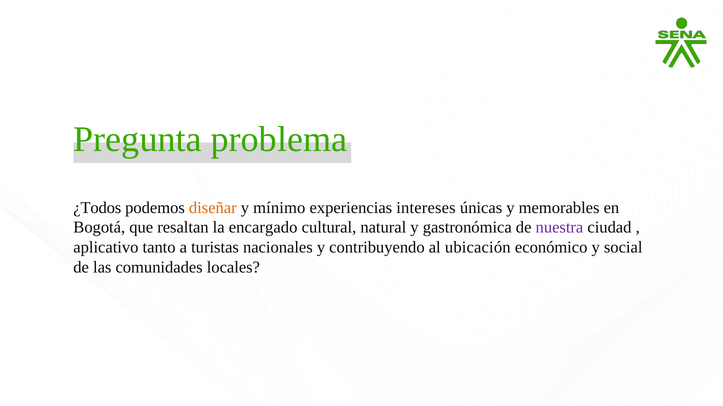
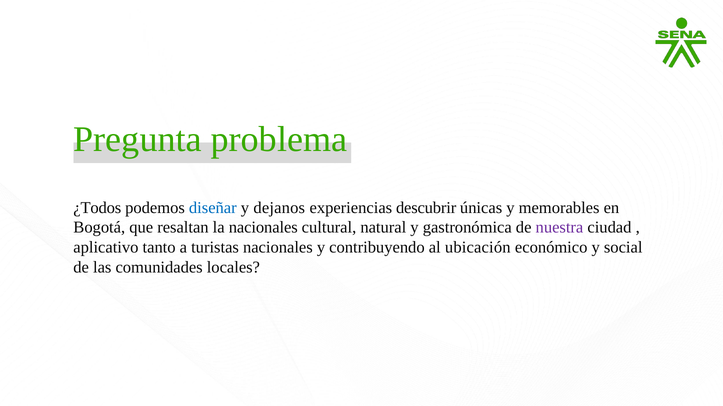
diseñar colour: orange -> blue
mínimo: mínimo -> dejanos
intereses: intereses -> descubrir
la encargado: encargado -> nacionales
